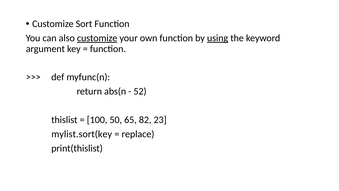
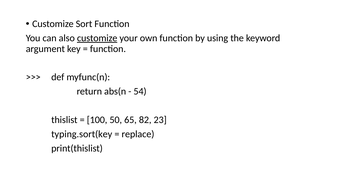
using underline: present -> none
52: 52 -> 54
mylist.sort(key: mylist.sort(key -> typing.sort(key
